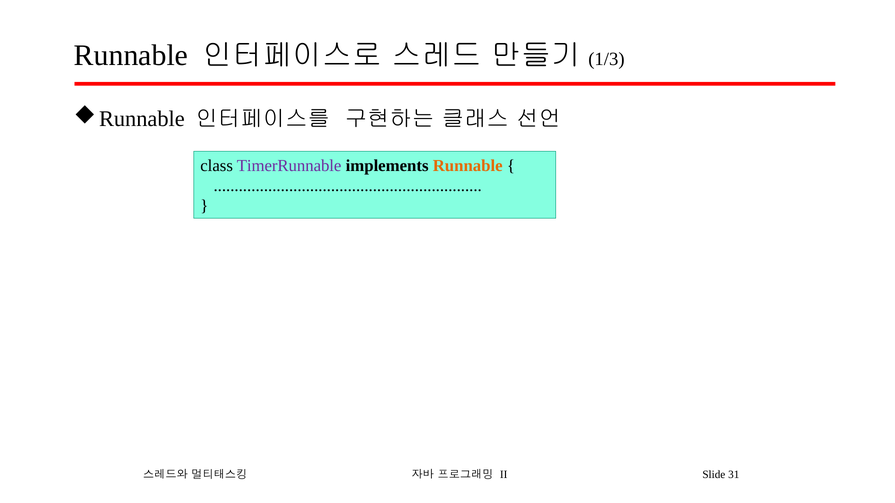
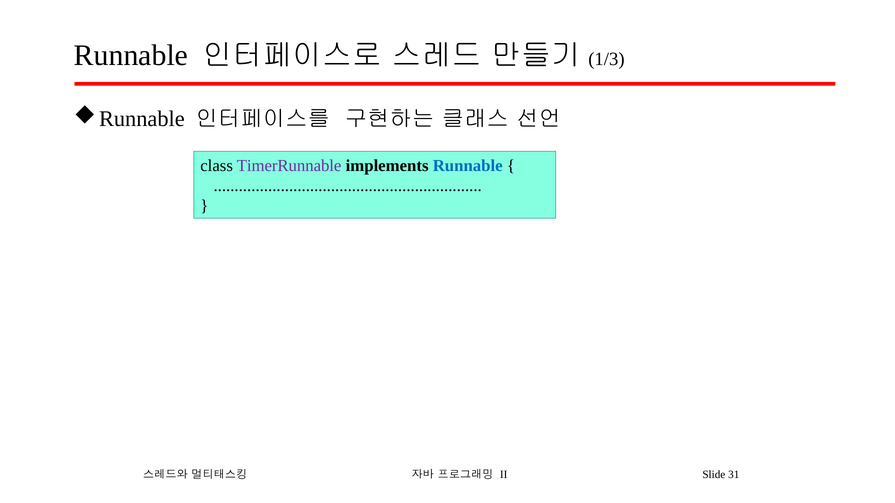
Runnable at (468, 166) colour: orange -> blue
